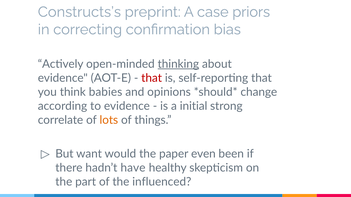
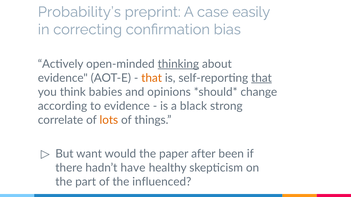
Constructs’s: Constructs’s -> Probability’s
priors: priors -> easily
that at (152, 78) colour: red -> orange
that at (261, 78) underline: none -> present
initial: initial -> black
even: even -> after
